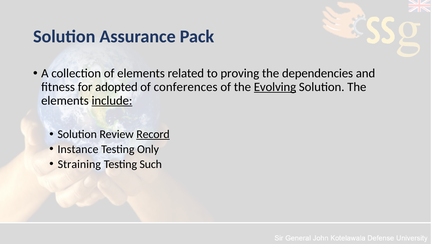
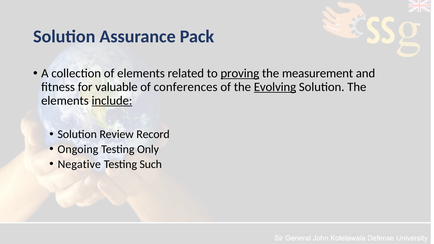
proving underline: none -> present
dependencies: dependencies -> measurement
adopted: adopted -> valuable
Record underline: present -> none
Instance: Instance -> Ongoing
Straining: Straining -> Negative
